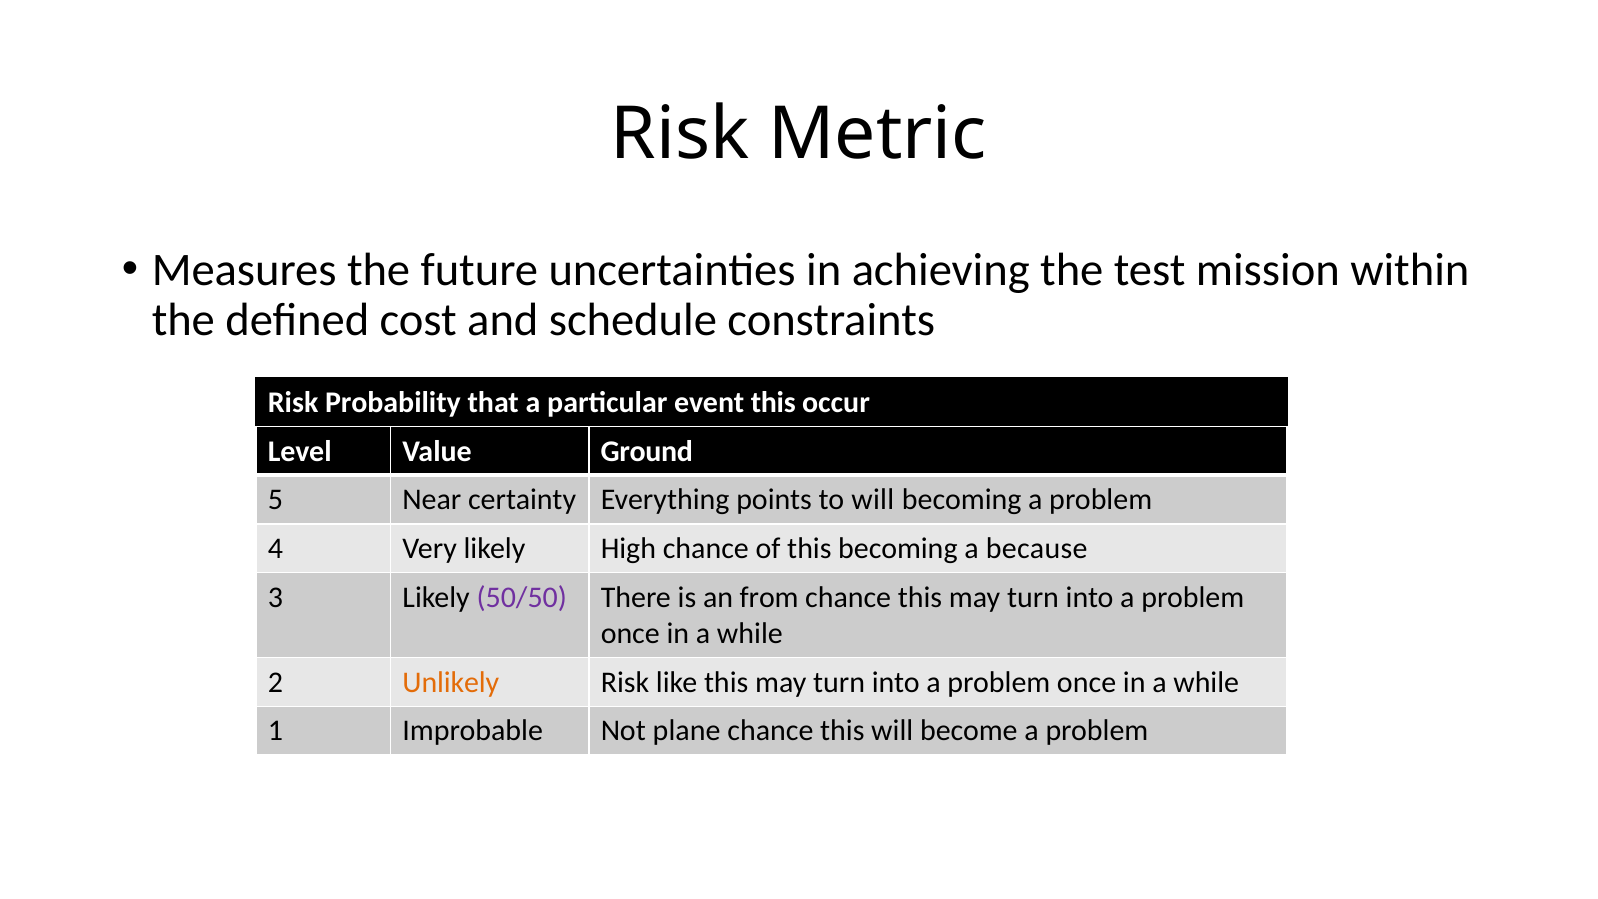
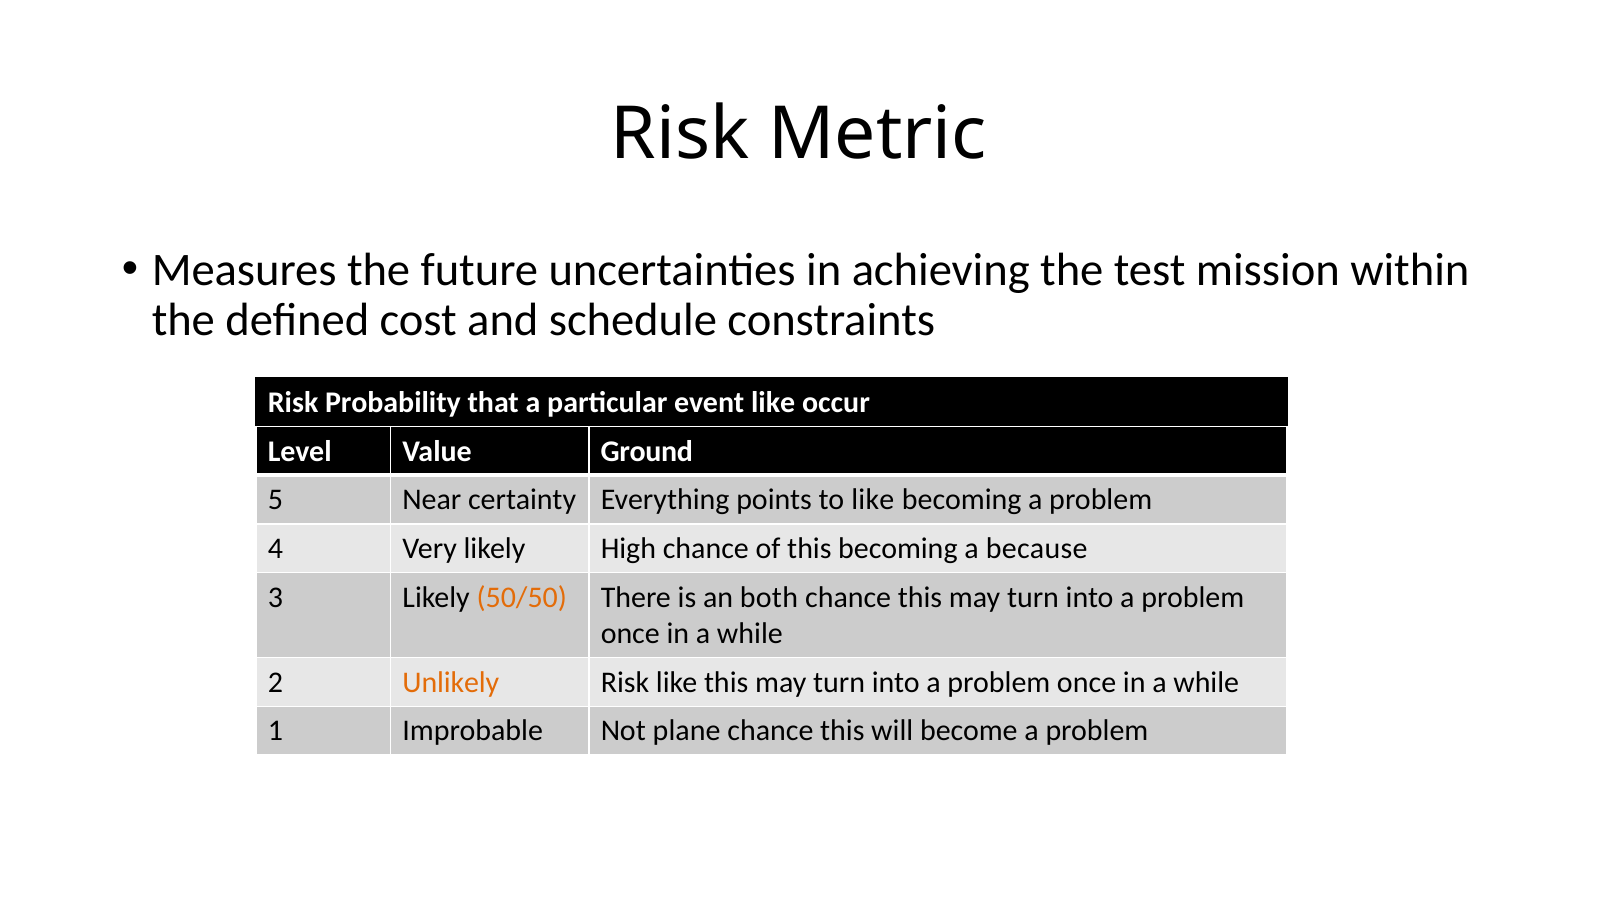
event this: this -> like
to will: will -> like
50/50 colour: purple -> orange
from: from -> both
